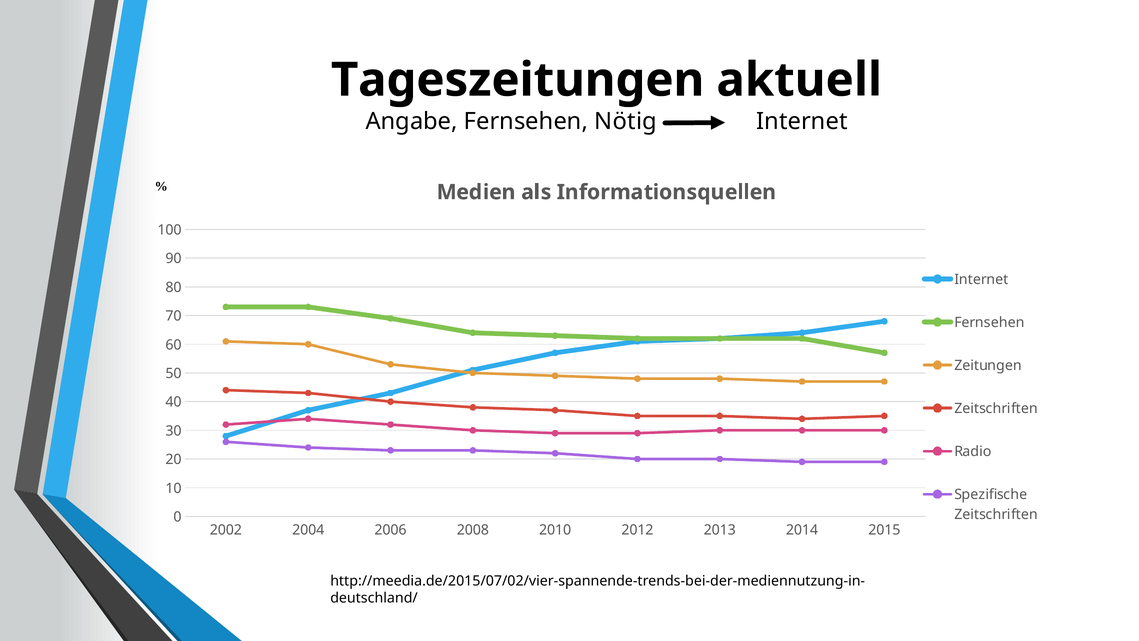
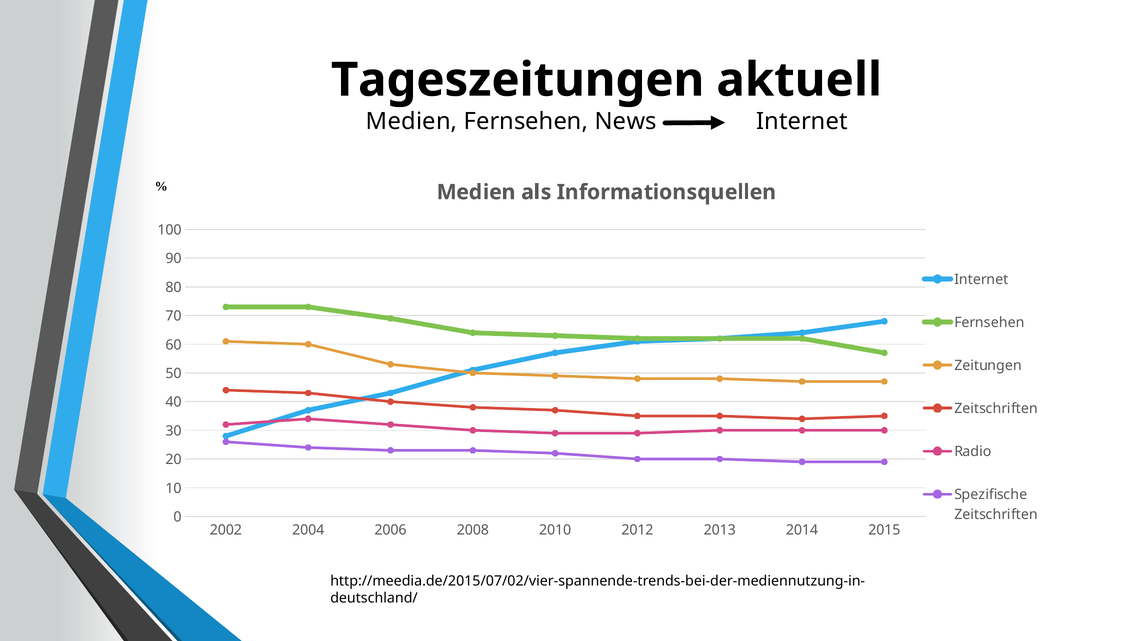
Angabe at (412, 121): Angabe -> Medien
Nötig: Nötig -> News
